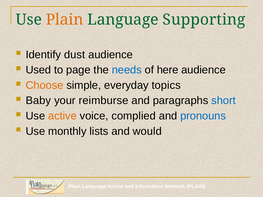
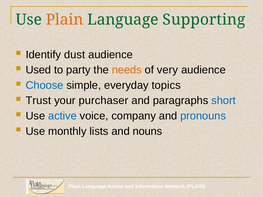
page: page -> party
needs colour: blue -> orange
here: here -> very
Choose colour: orange -> blue
Baby: Baby -> Trust
reimburse: reimburse -> purchaser
active colour: orange -> blue
complied: complied -> company
would: would -> nouns
